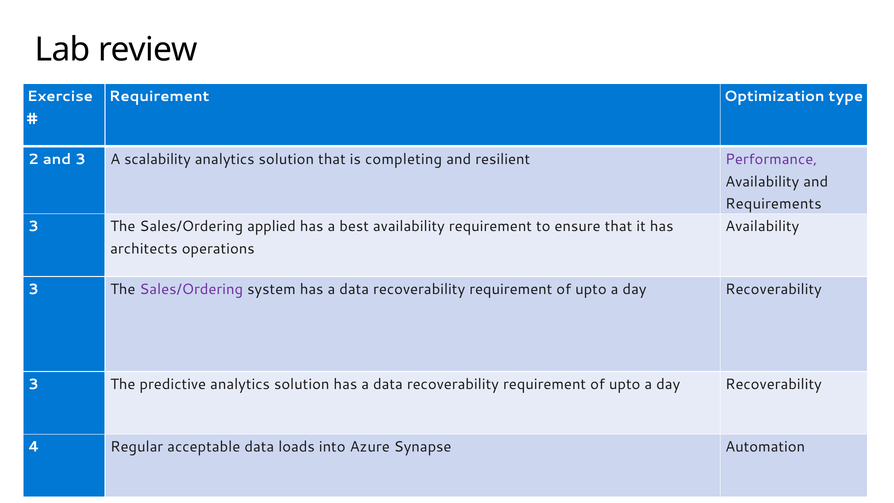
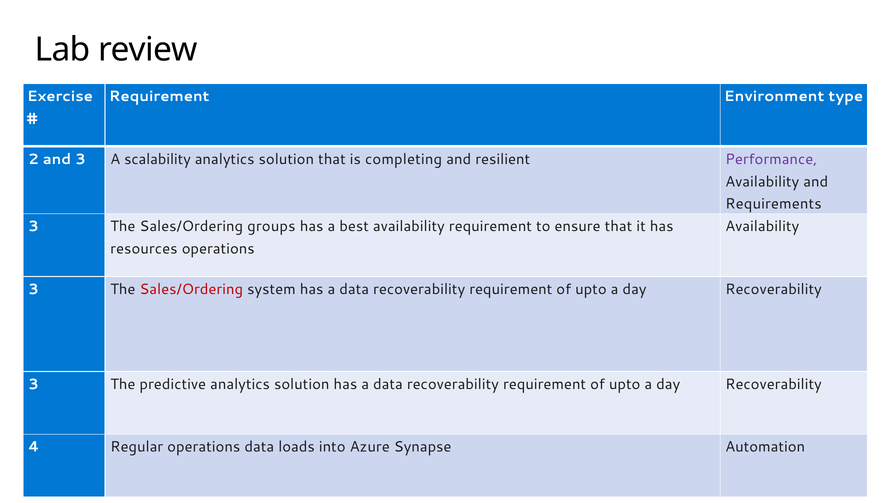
Optimization: Optimization -> Environment
applied: applied -> groups
architects: architects -> resources
Sales/Ordering at (191, 289) colour: purple -> red
Regular acceptable: acceptable -> operations
